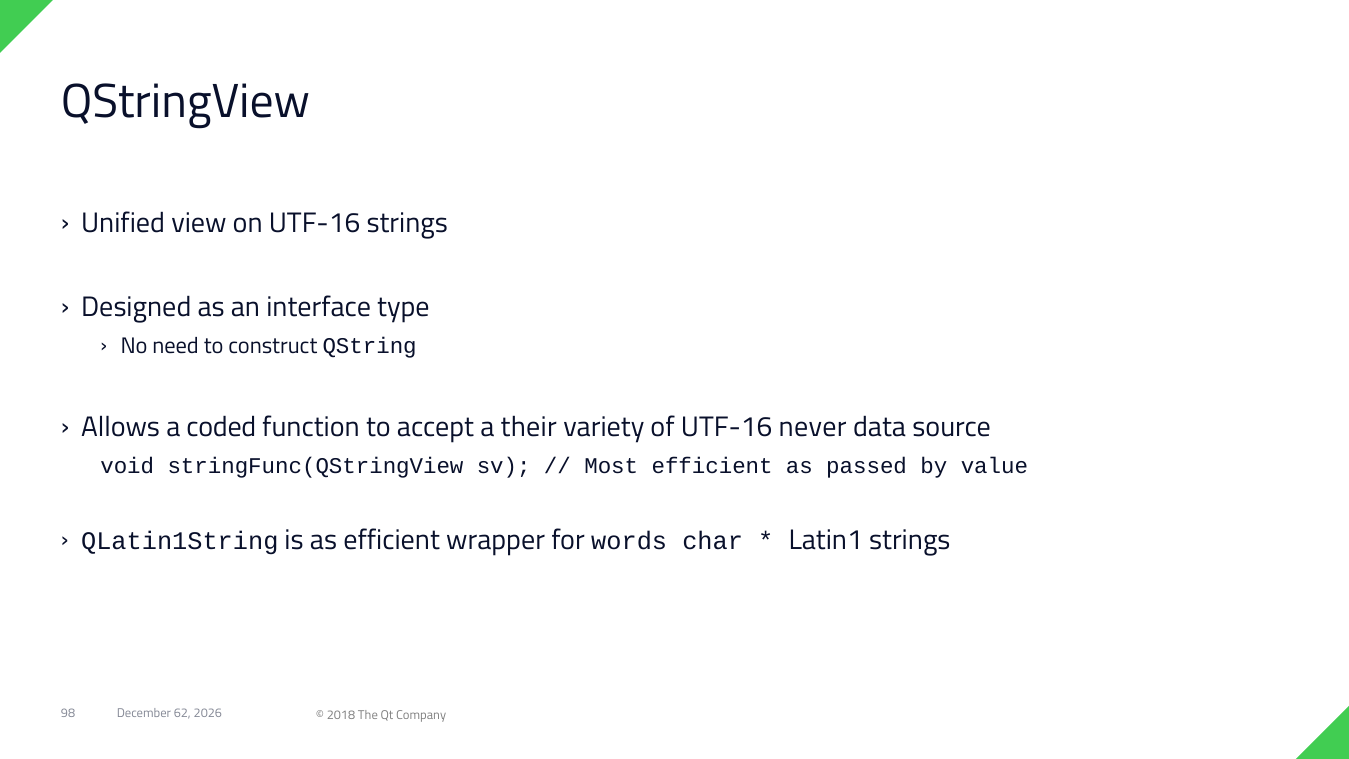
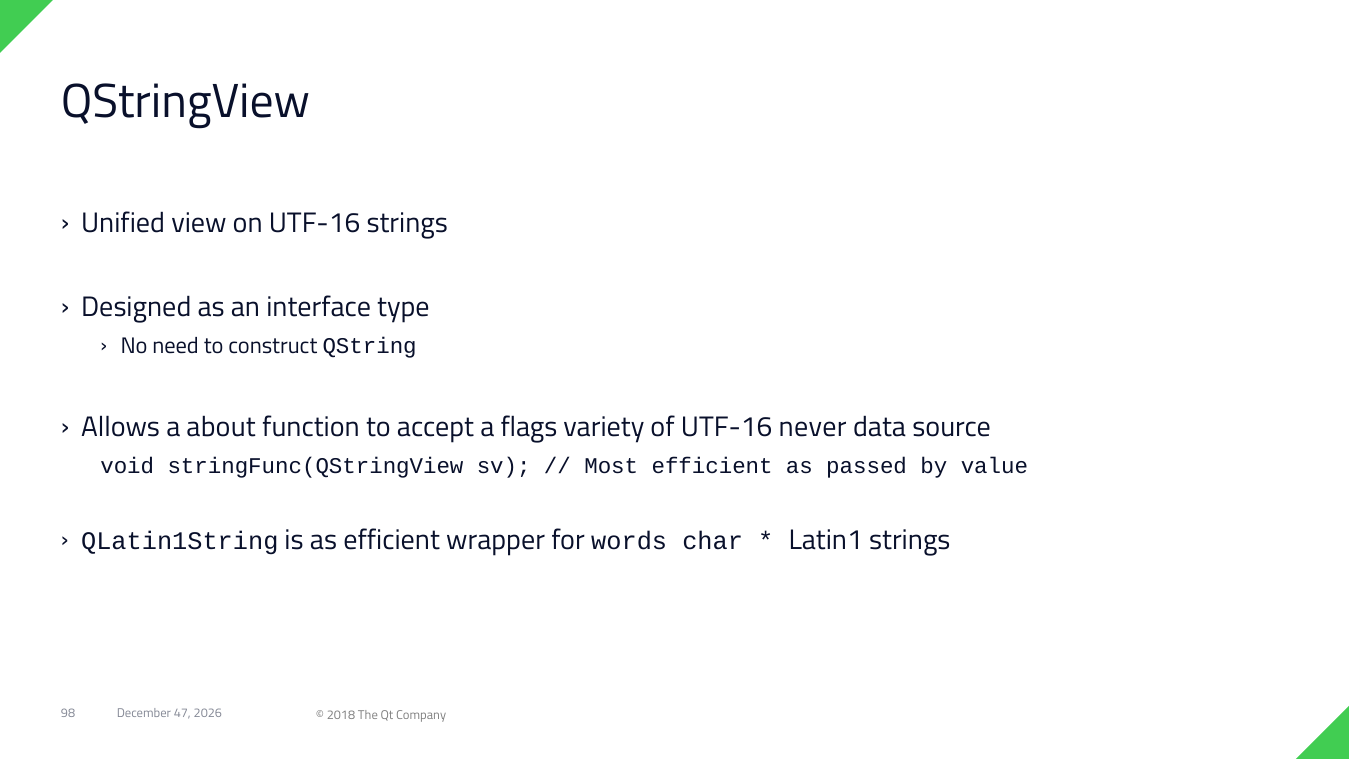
coded: coded -> about
their: their -> flags
62: 62 -> 47
